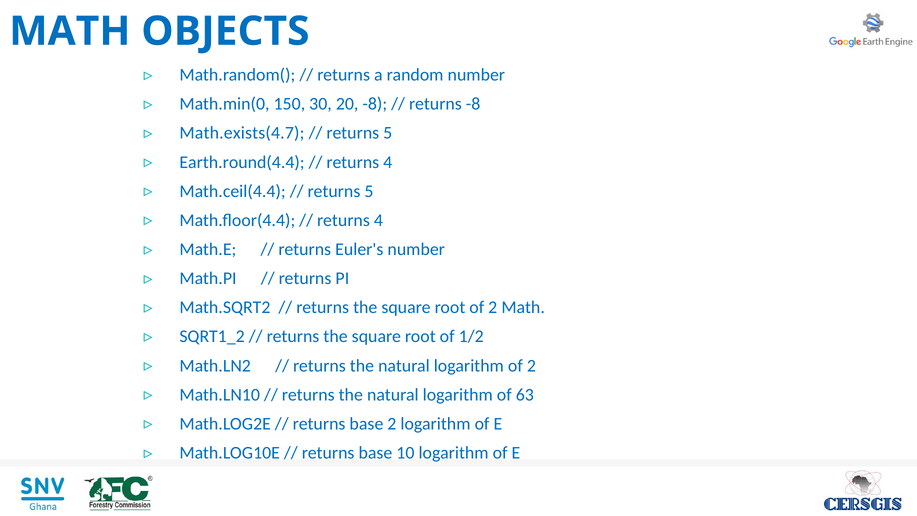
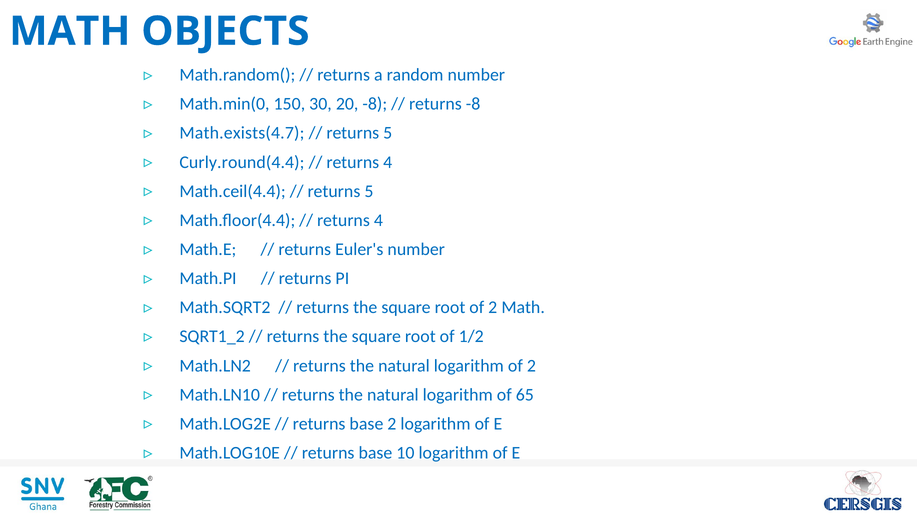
Earth.round(4.4: Earth.round(4.4 -> Curly.round(4.4
63: 63 -> 65
